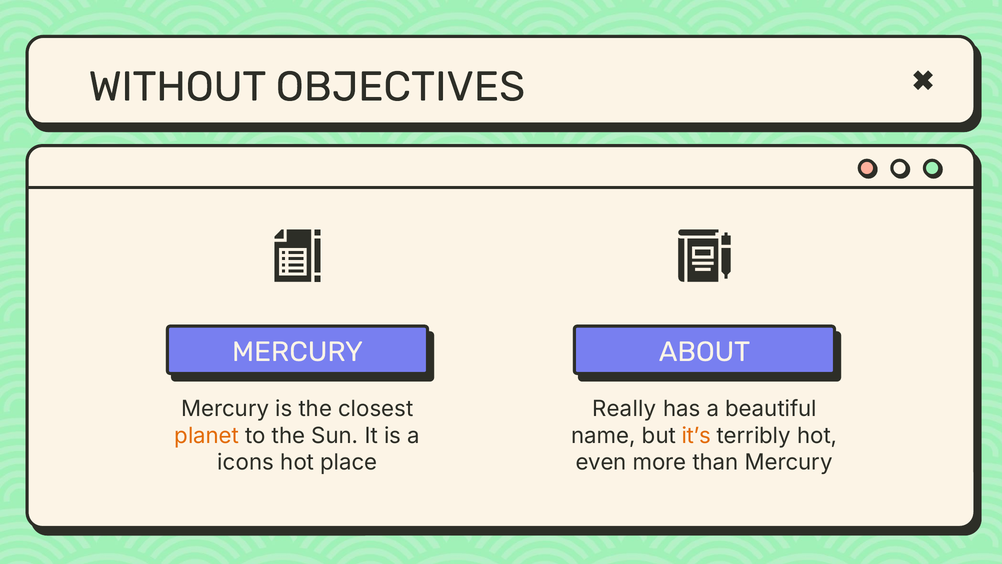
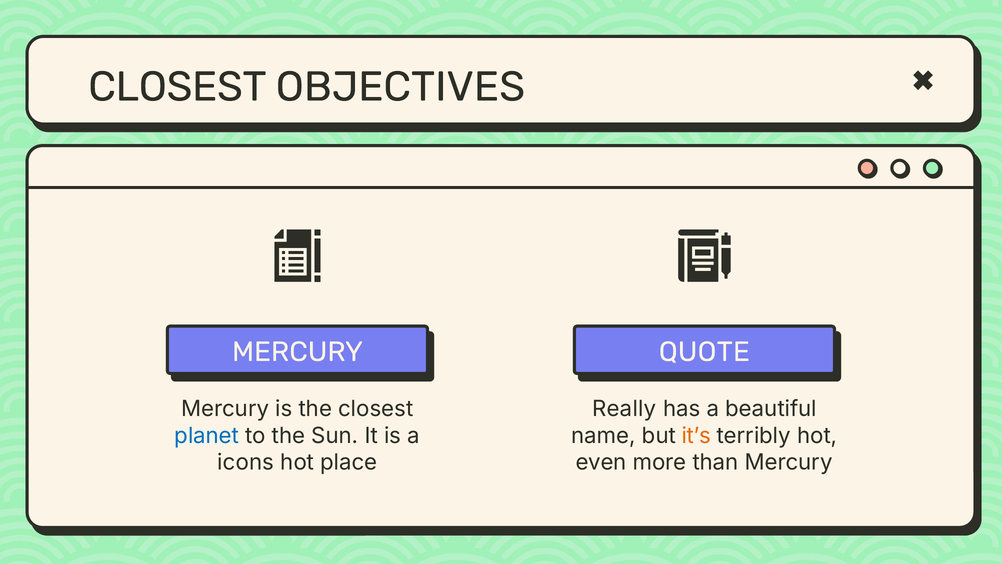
WITHOUT at (177, 87): WITHOUT -> CLOSEST
ABOUT: ABOUT -> QUOTE
planet colour: orange -> blue
